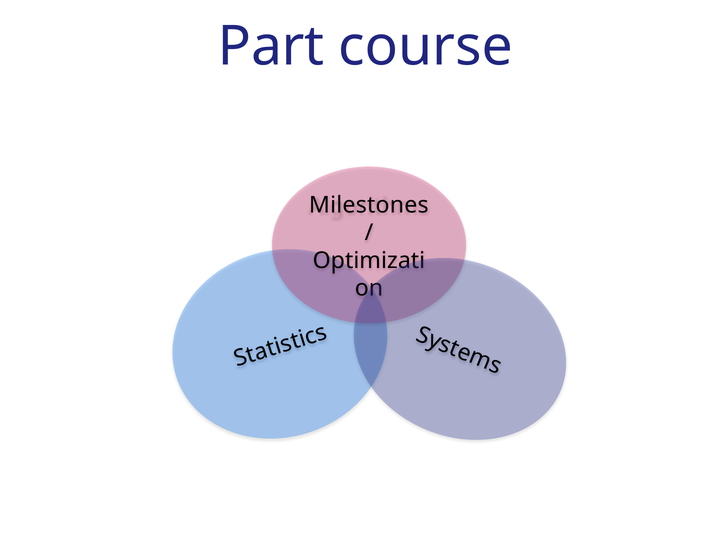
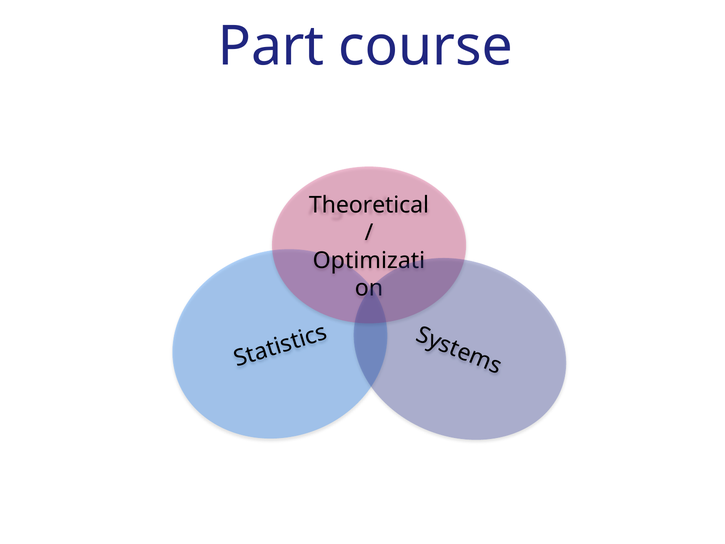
Milestones: Milestones -> Theoretical
